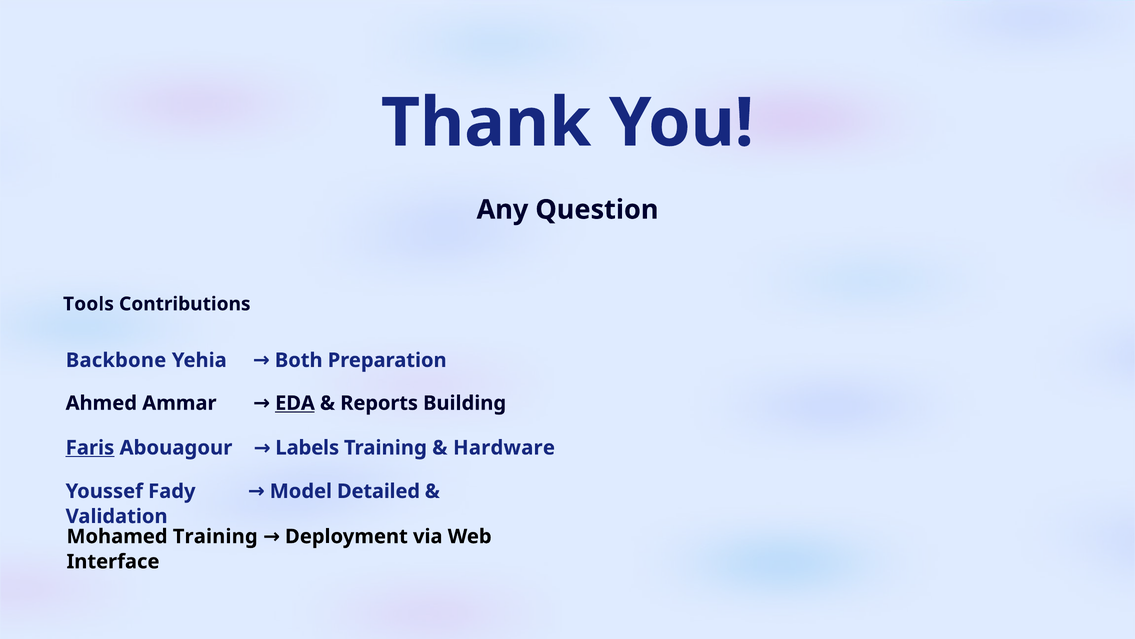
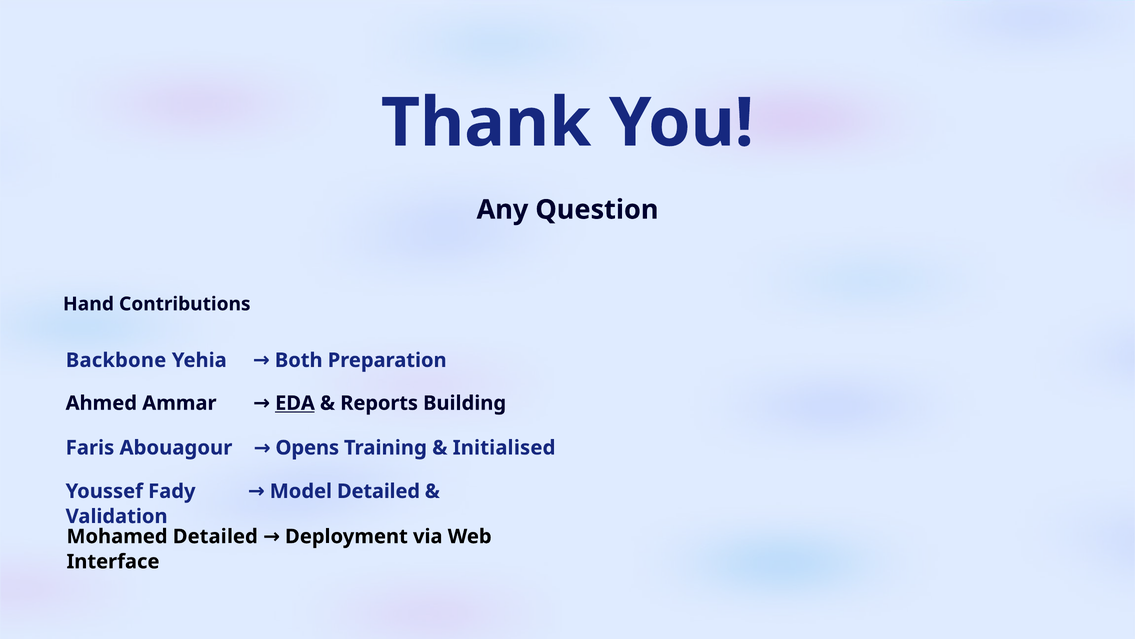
Tools: Tools -> Hand
Faris underline: present -> none
Labels: Labels -> Opens
Hardware: Hardware -> Initialised
Mohamed Training: Training -> Detailed
